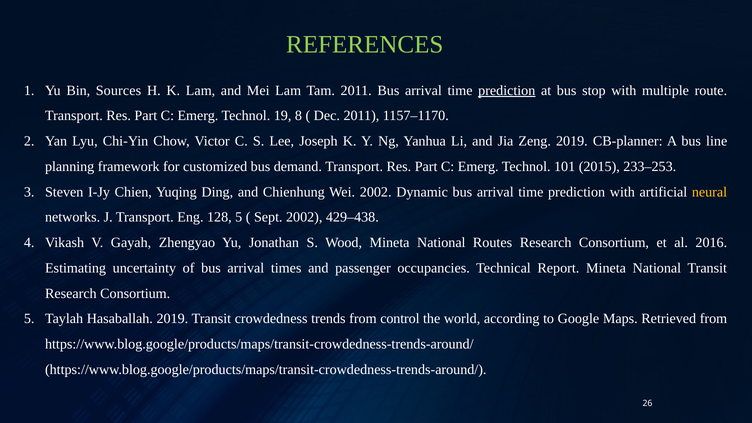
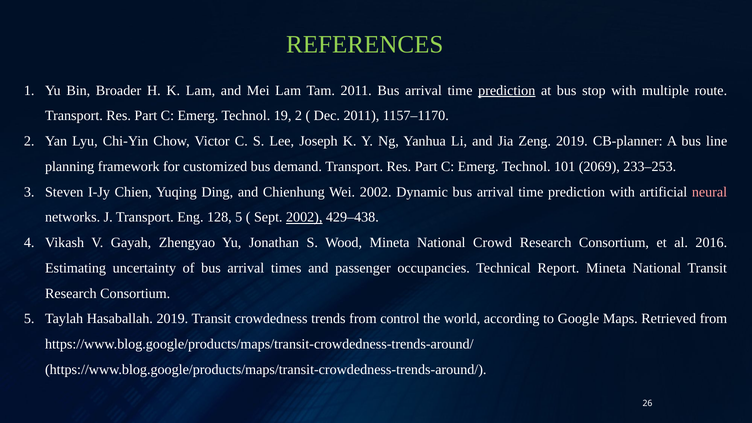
Sources: Sources -> Broader
19 8: 8 -> 2
2015: 2015 -> 2069
neural colour: yellow -> pink
2002 at (304, 217) underline: none -> present
Routes: Routes -> Crowd
